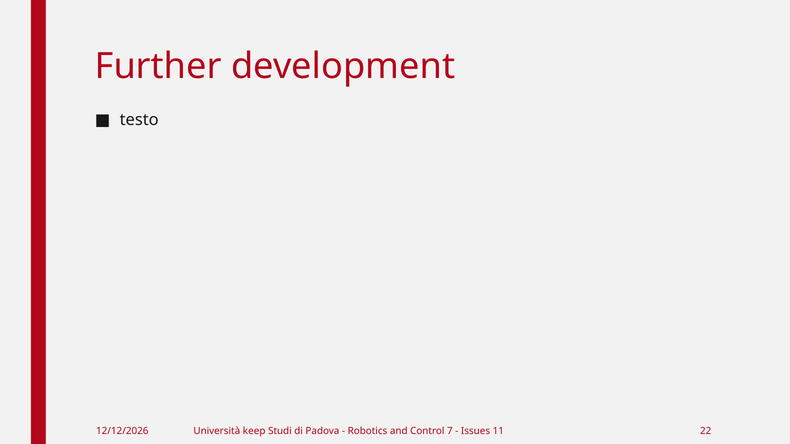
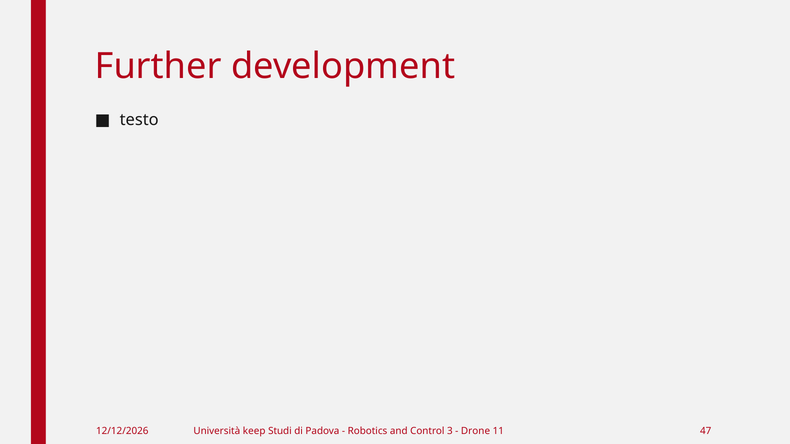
7: 7 -> 3
Issues: Issues -> Drone
22: 22 -> 47
